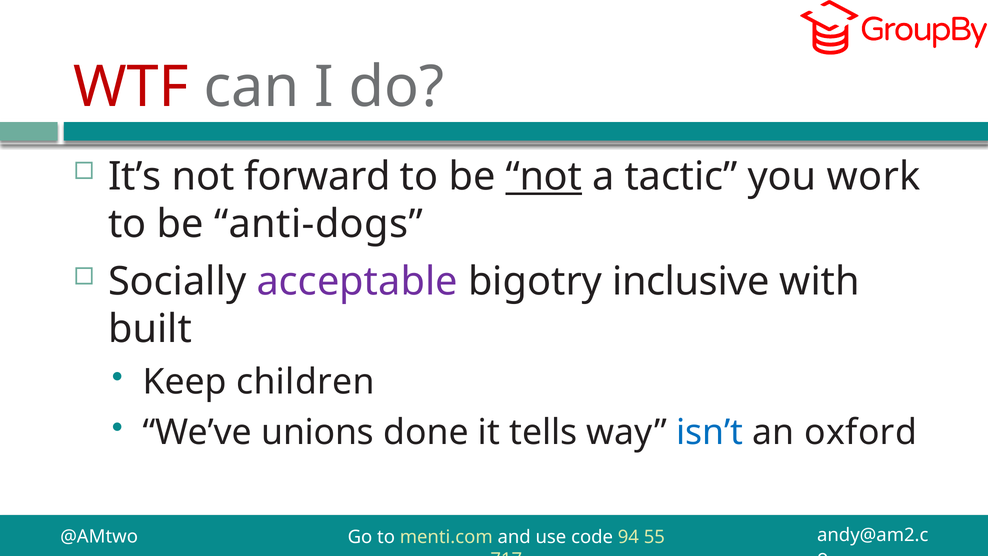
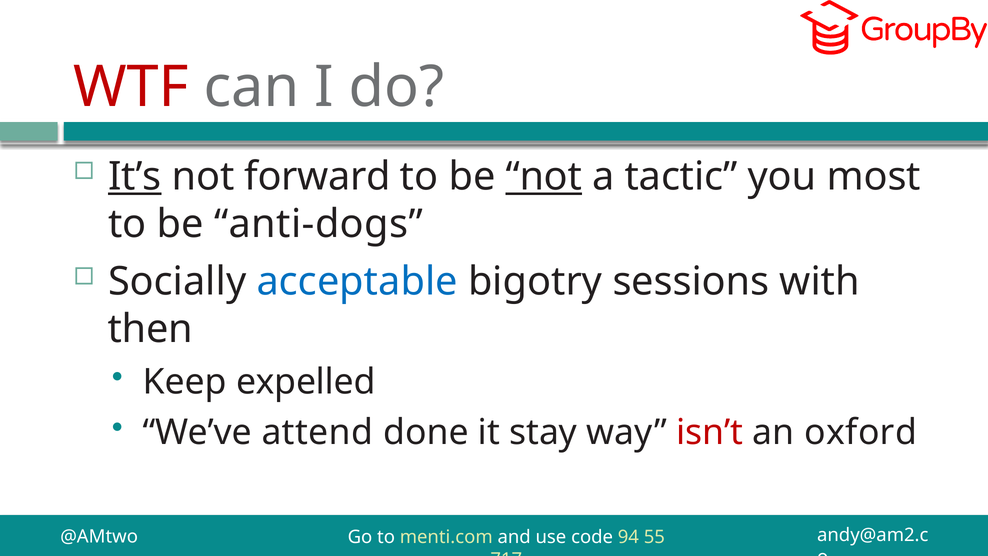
It’s underline: none -> present
work: work -> most
acceptable colour: purple -> blue
inclusive: inclusive -> sessions
built: built -> then
children: children -> expelled
unions: unions -> attend
tells: tells -> stay
isn’t colour: blue -> red
